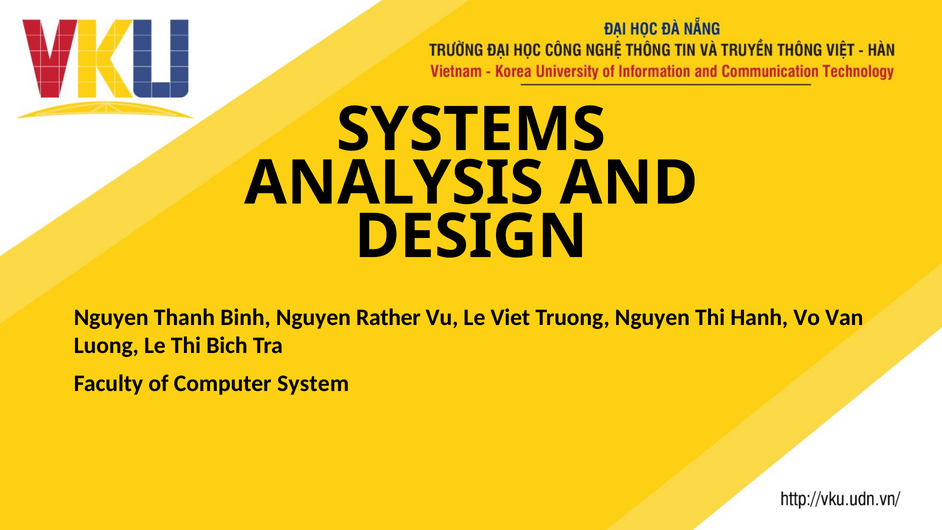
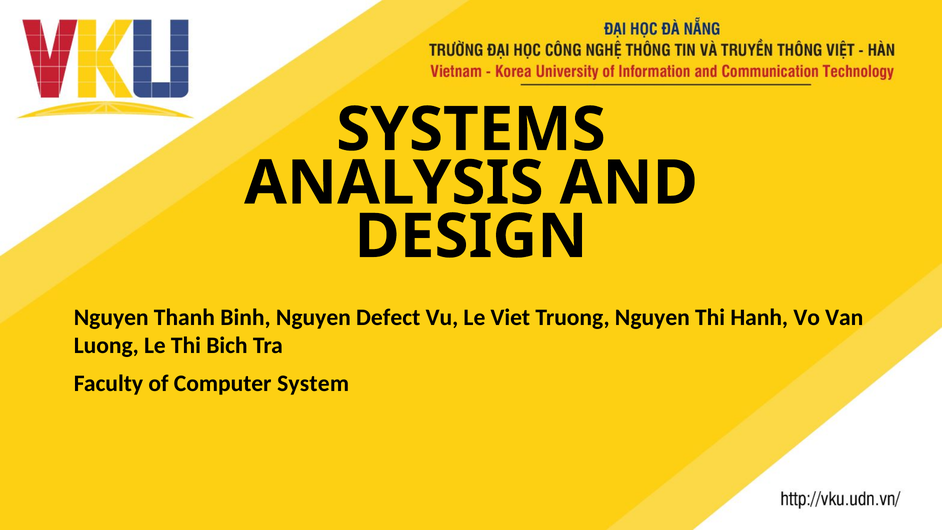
Rather: Rather -> Defect
